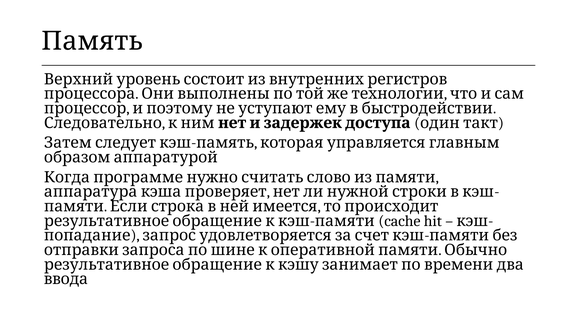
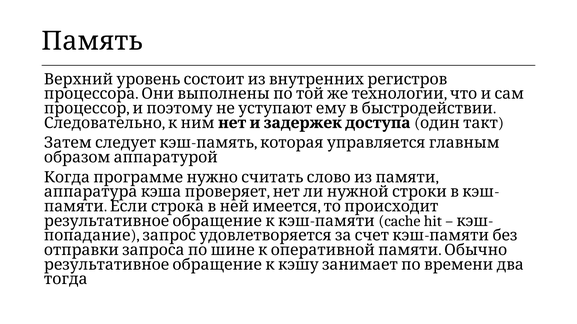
ввода: ввода -> тогда
